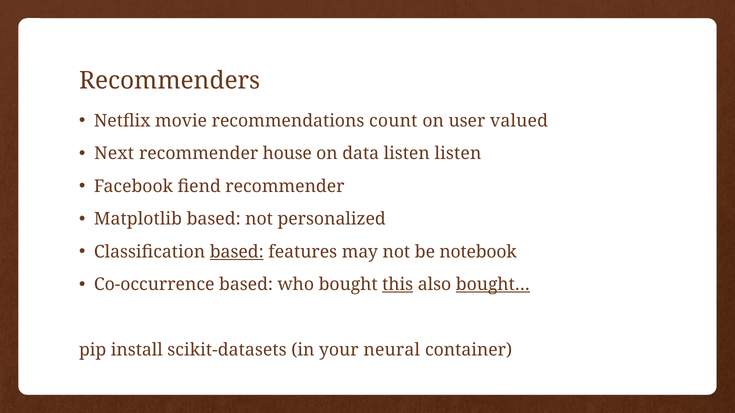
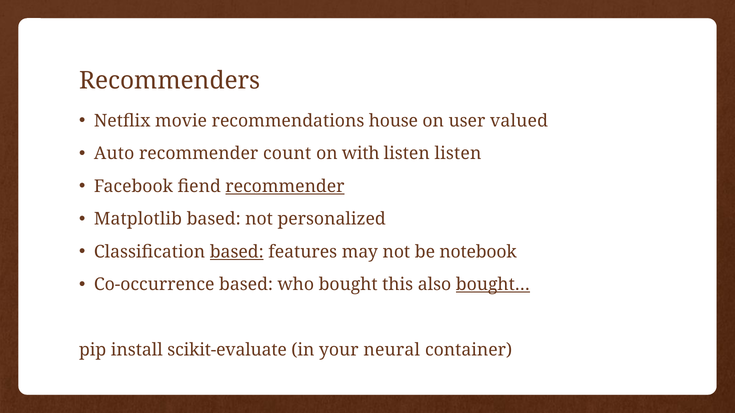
count: count -> house
Next: Next -> Auto
house: house -> count
data: data -> with
recommender at (285, 187) underline: none -> present
this underline: present -> none
scikit-datasets: scikit-datasets -> scikit-evaluate
